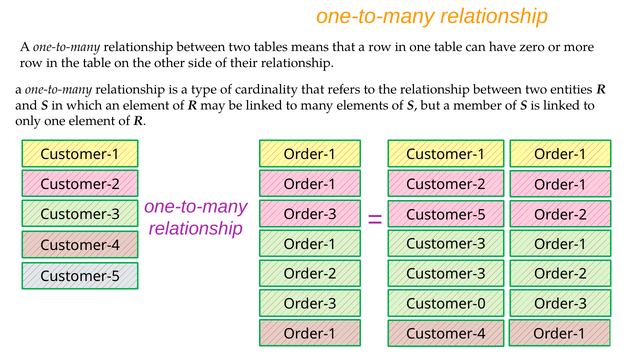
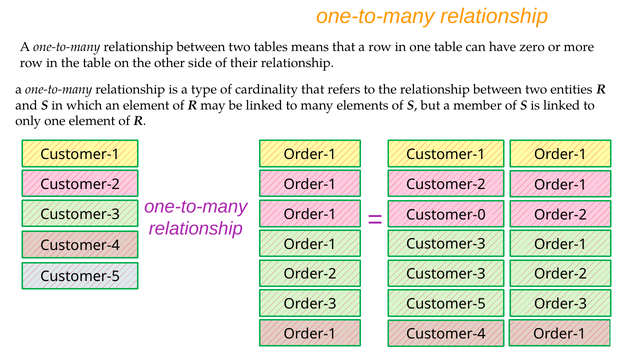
Order-3 at (310, 214): Order-3 -> Order-1
Customer-5 at (446, 214): Customer-5 -> Customer-0
Customer-0 at (446, 304): Customer-0 -> Customer-5
